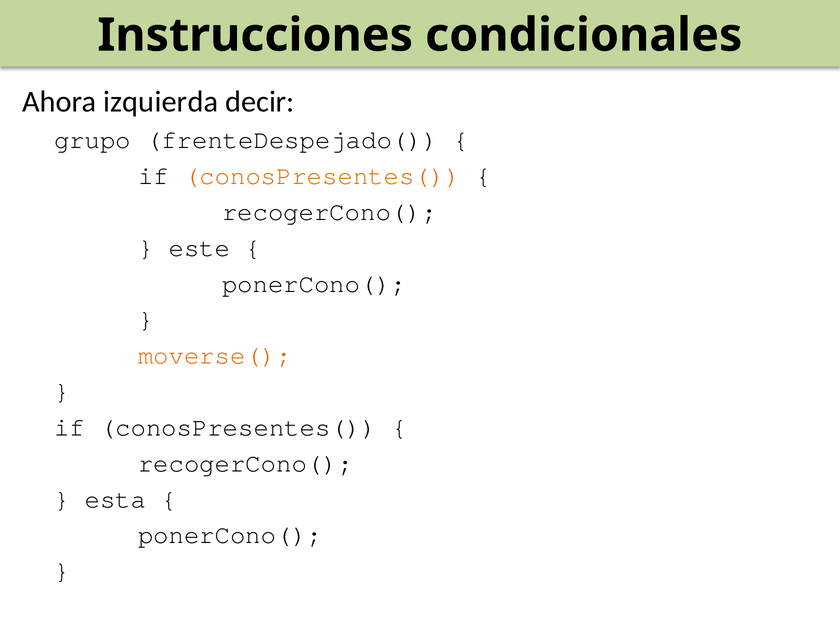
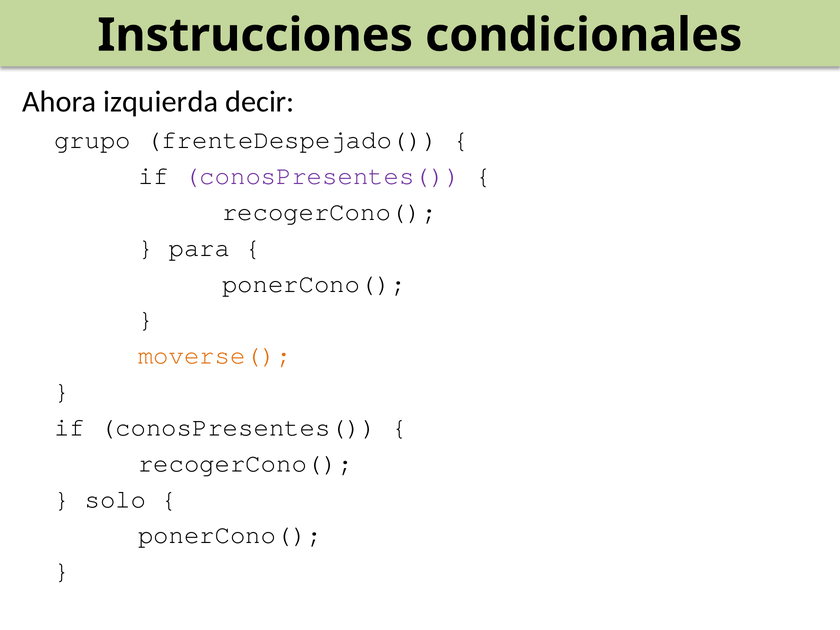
conosPresentes( at (322, 176) colour: orange -> purple
este: este -> para
esta: esta -> solo
